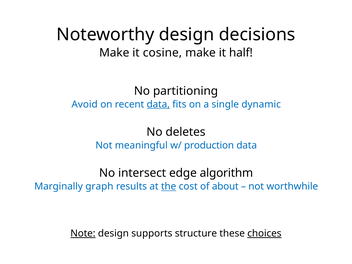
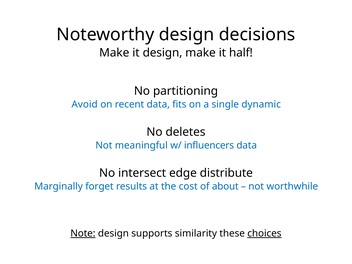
it cosine: cosine -> design
data at (158, 104) underline: present -> none
production: production -> influencers
algorithm: algorithm -> distribute
graph: graph -> forget
the underline: present -> none
structure: structure -> similarity
